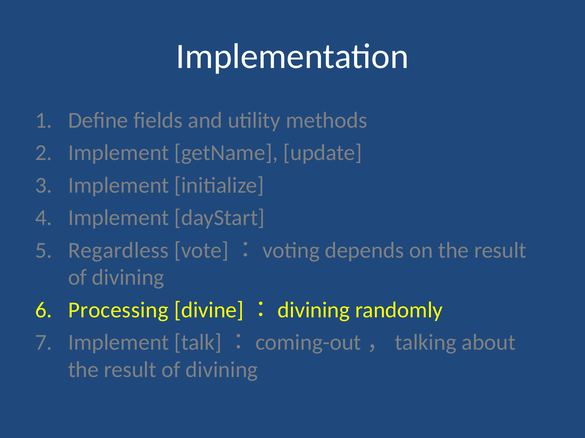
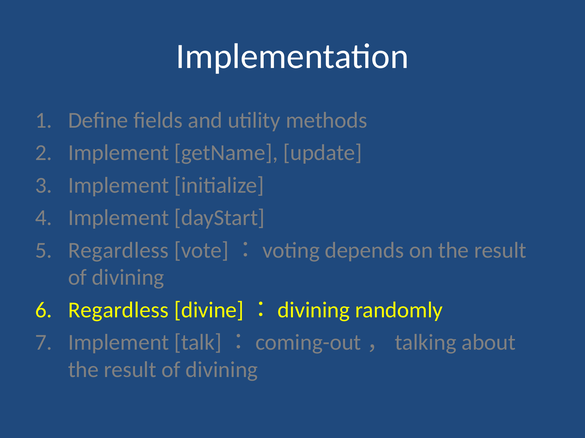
Processing at (118, 310): Processing -> Regardless
